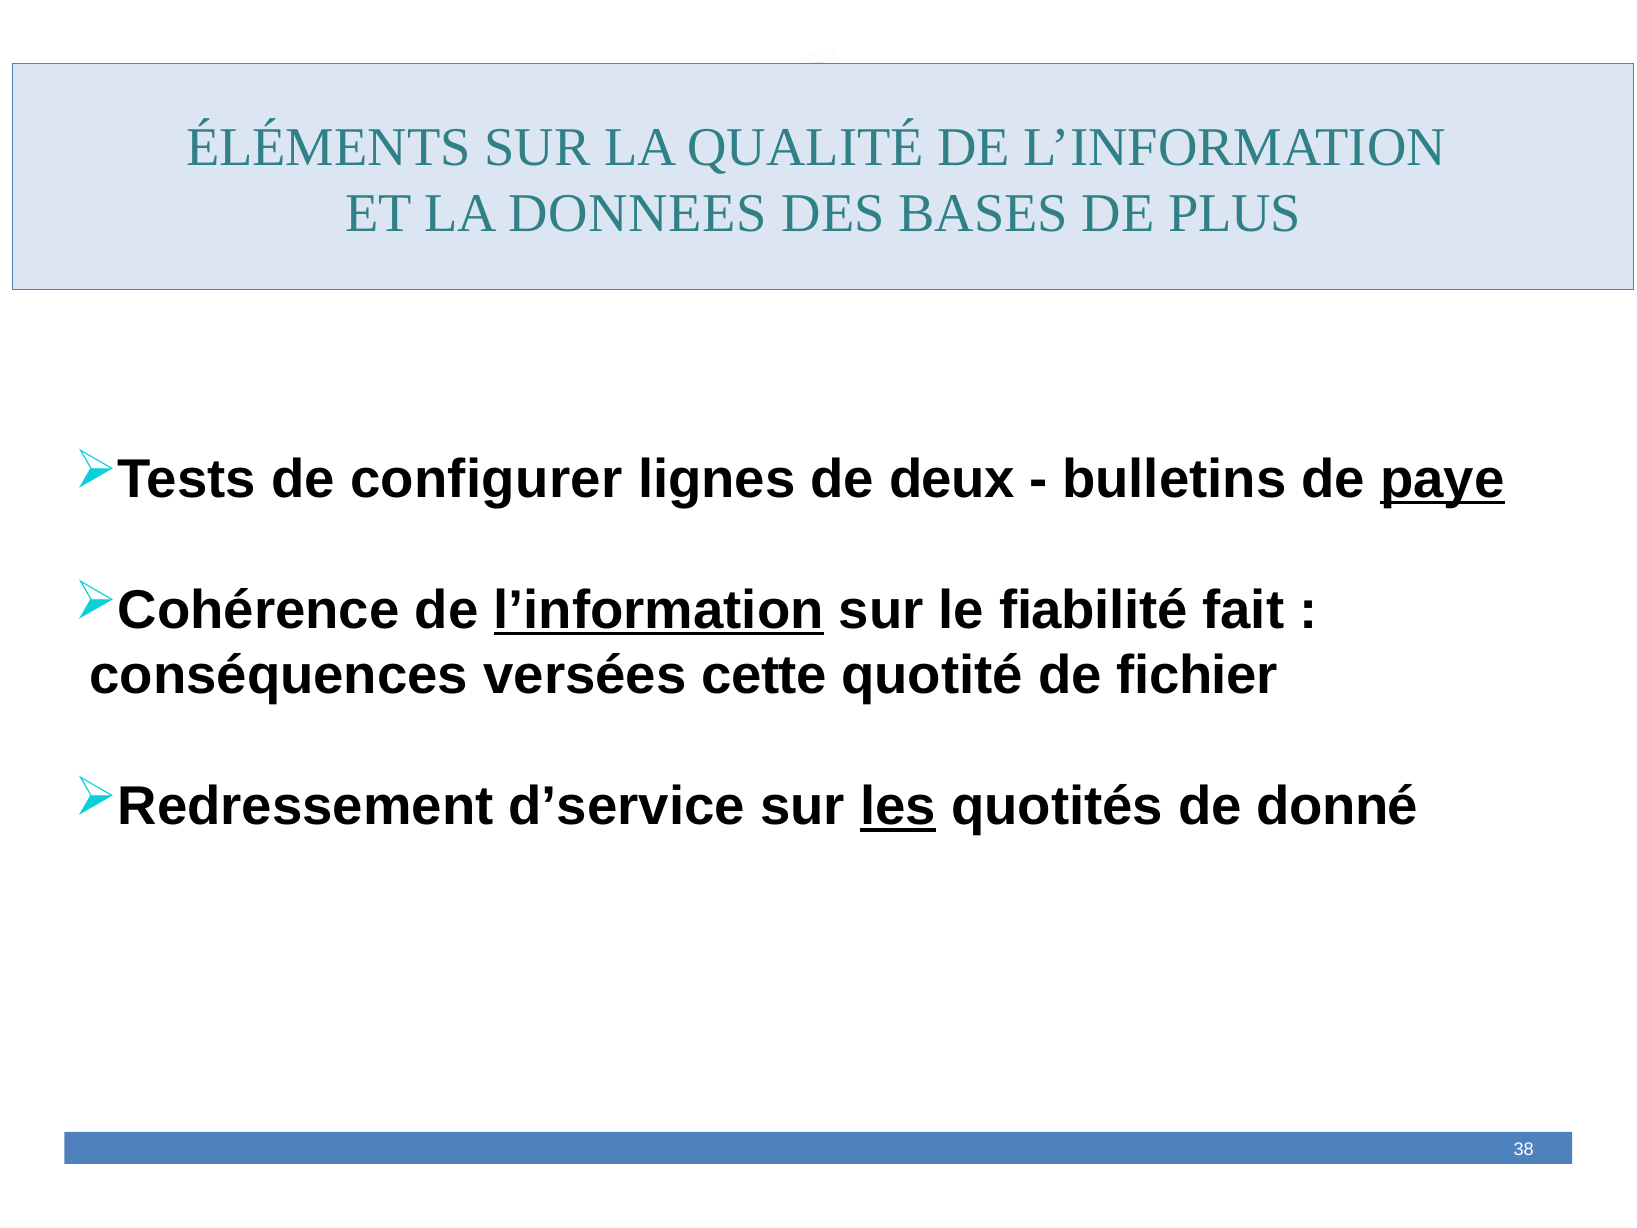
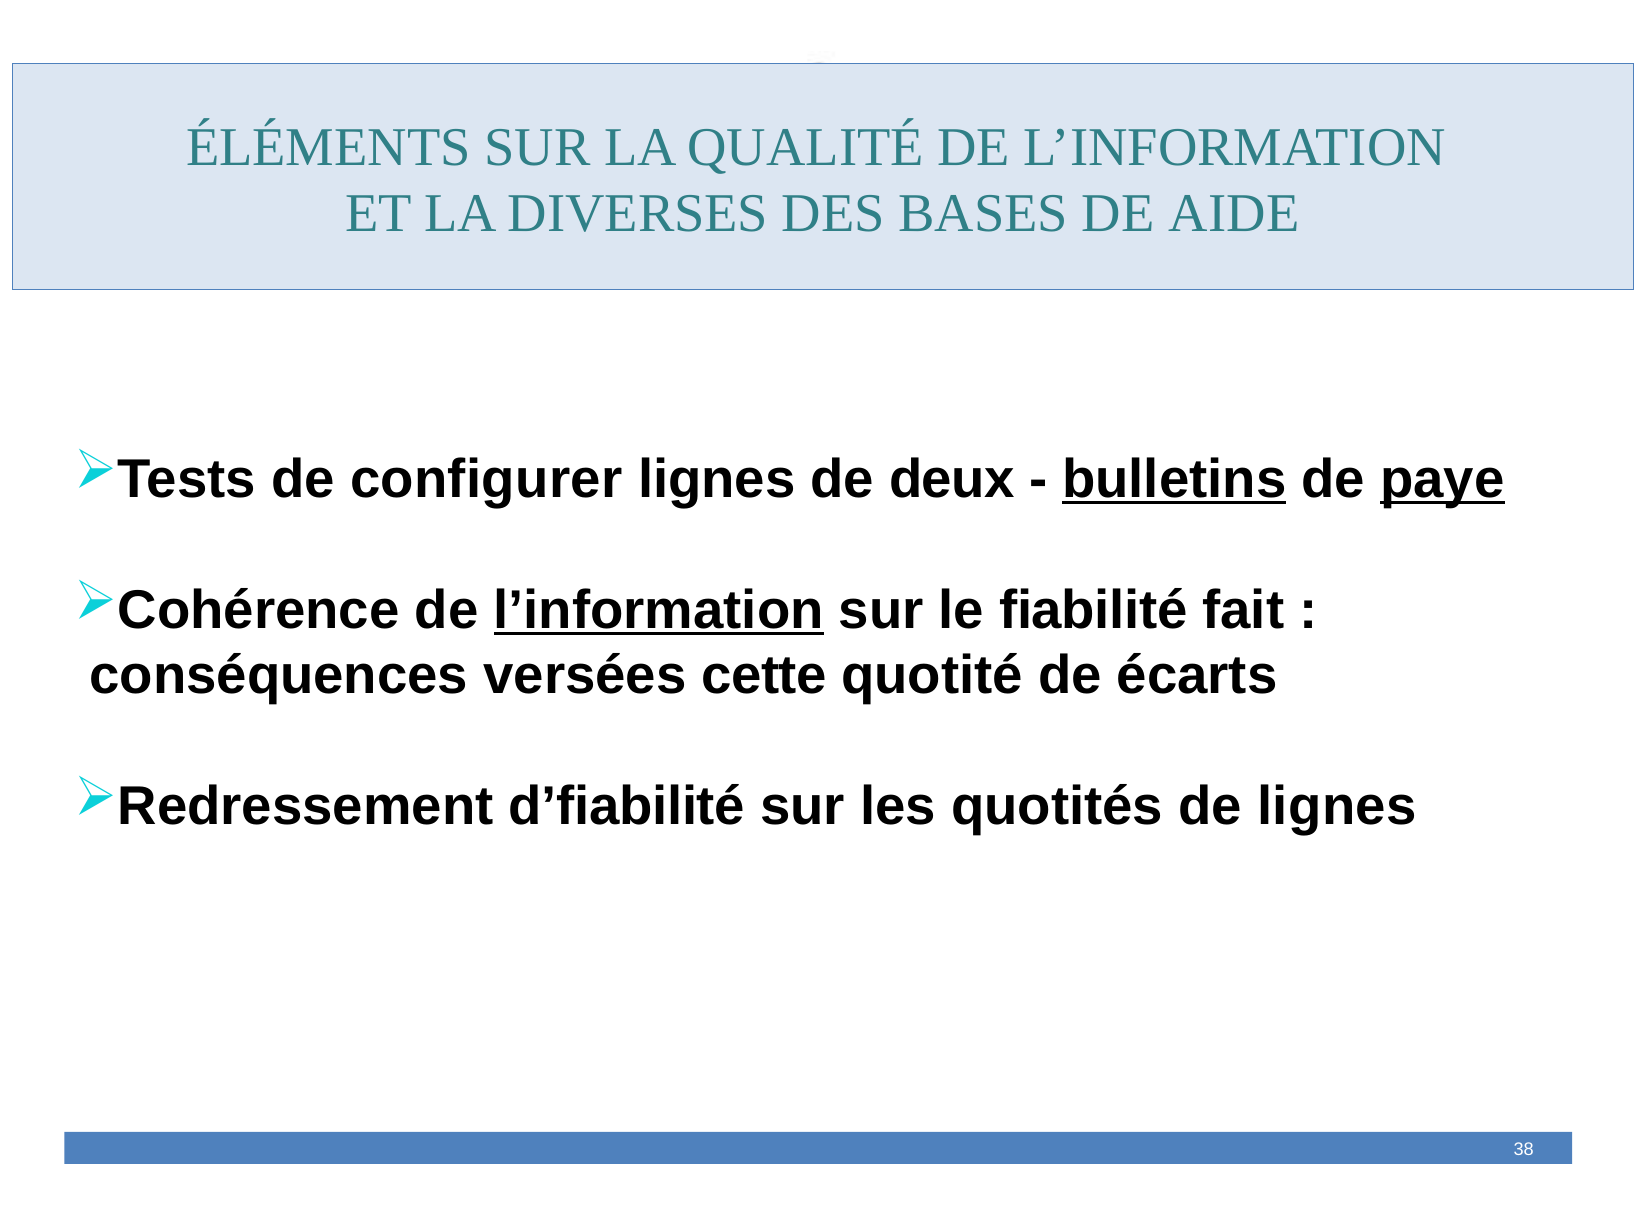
DONNEES: DONNEES -> DIVERSES
PLUS: PLUS -> AIDE
bulletins underline: none -> present
fichier: fichier -> écarts
d’service: d’service -> d’fiabilité
les underline: present -> none
de donné: donné -> lignes
